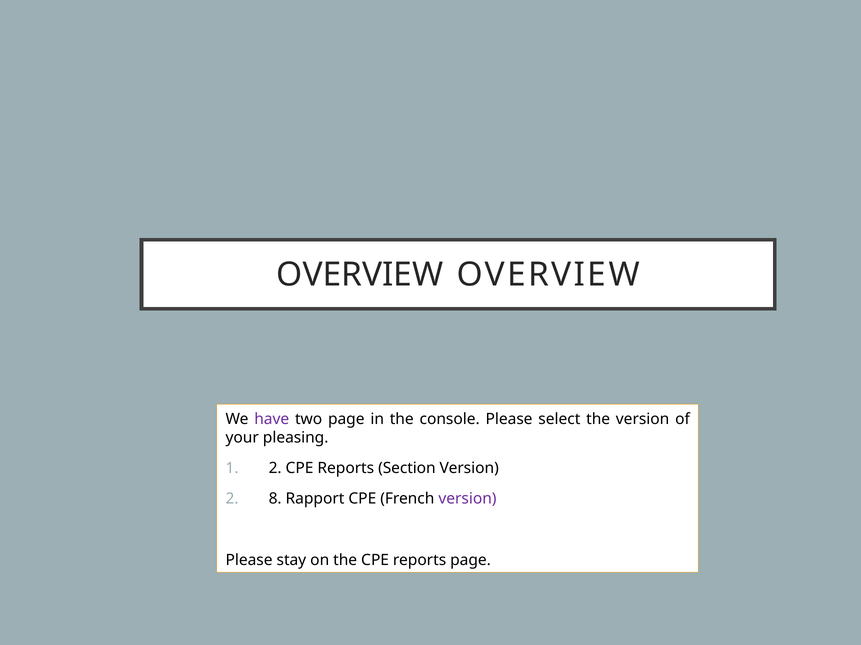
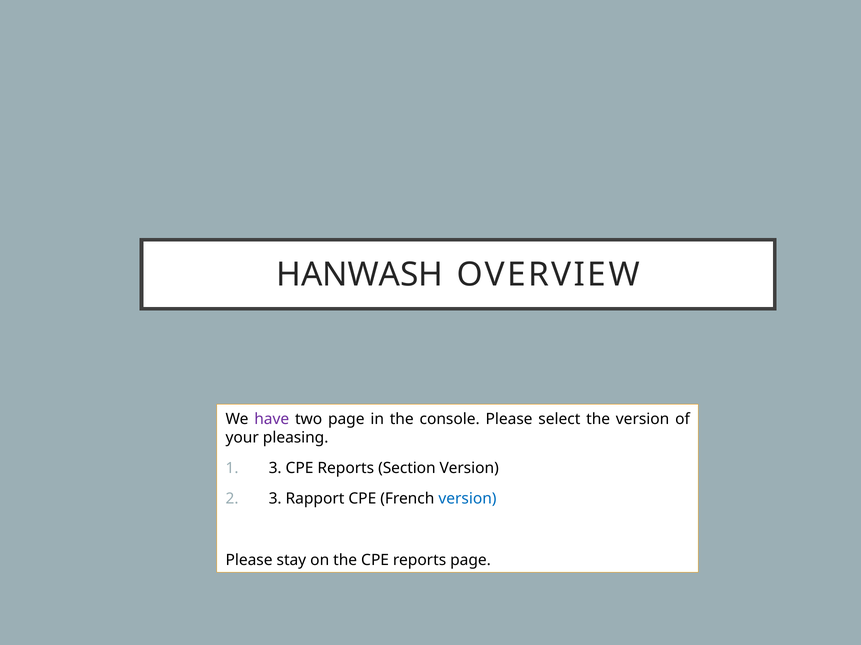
OVERVIEW at (360, 275): OVERVIEW -> HANWASH
1 2: 2 -> 3
2 8: 8 -> 3
version at (467, 499) colour: purple -> blue
